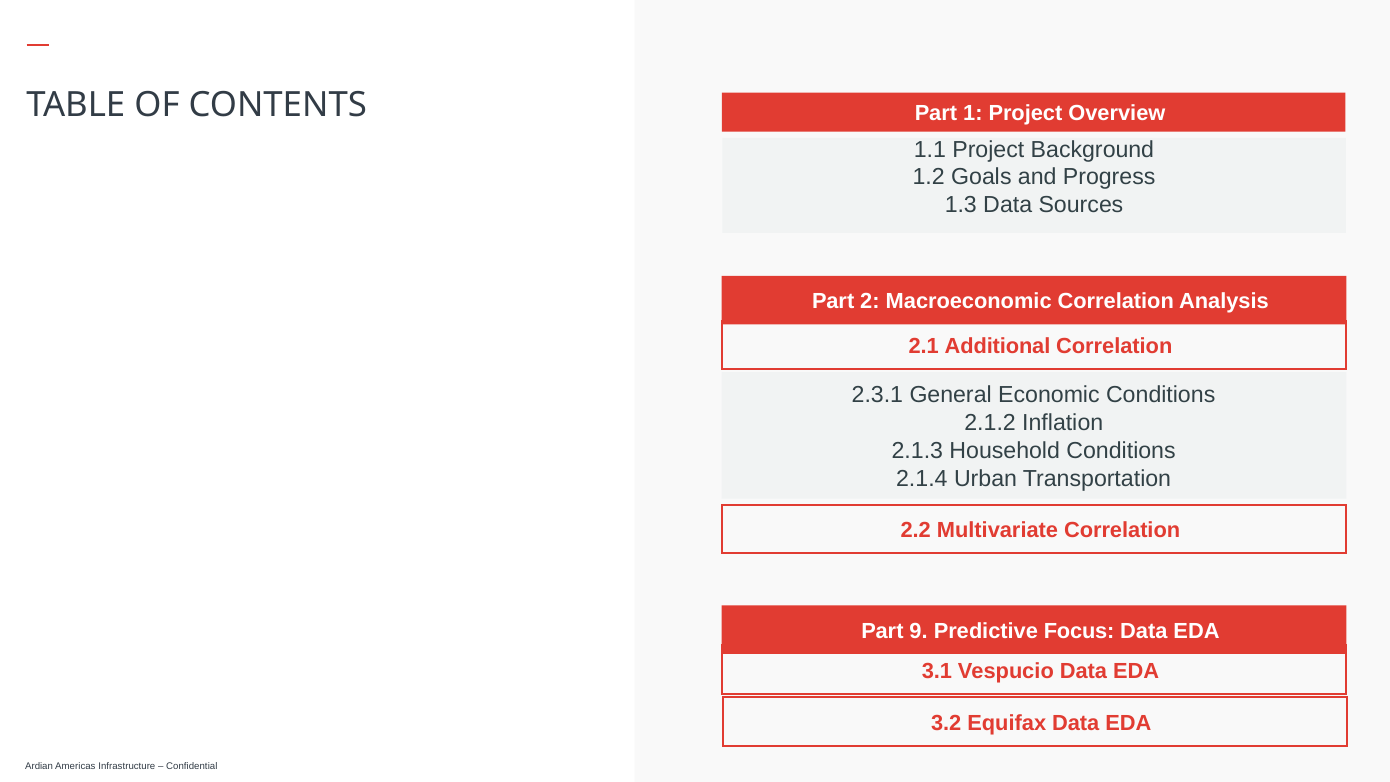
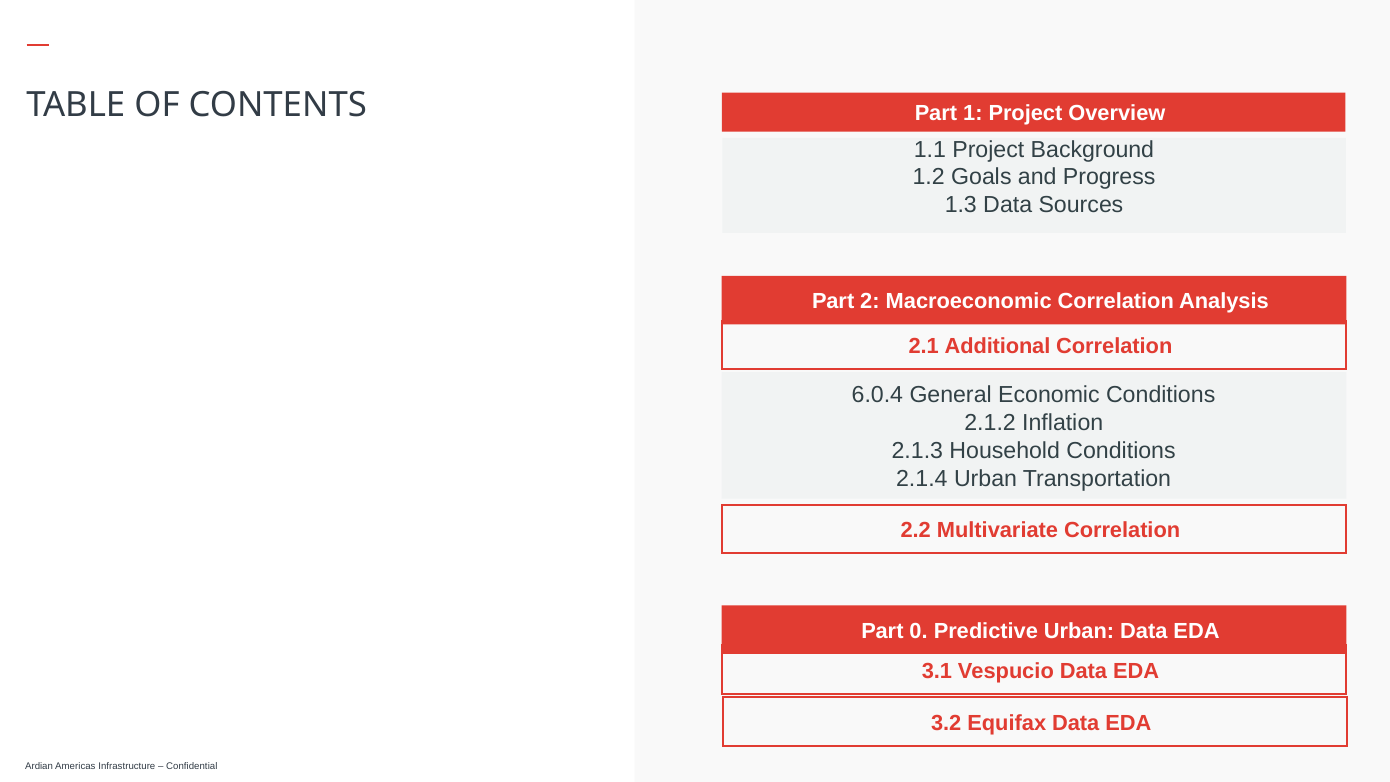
2.3.1: 2.3.1 -> 6.0.4
9: 9 -> 0
Predictive Focus: Focus -> Urban
